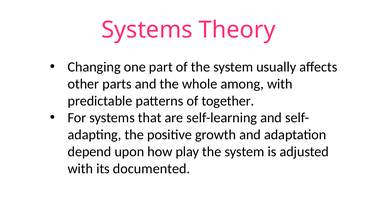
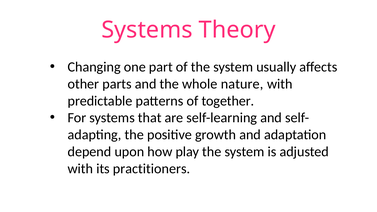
among: among -> nature
documented: documented -> practitioners
